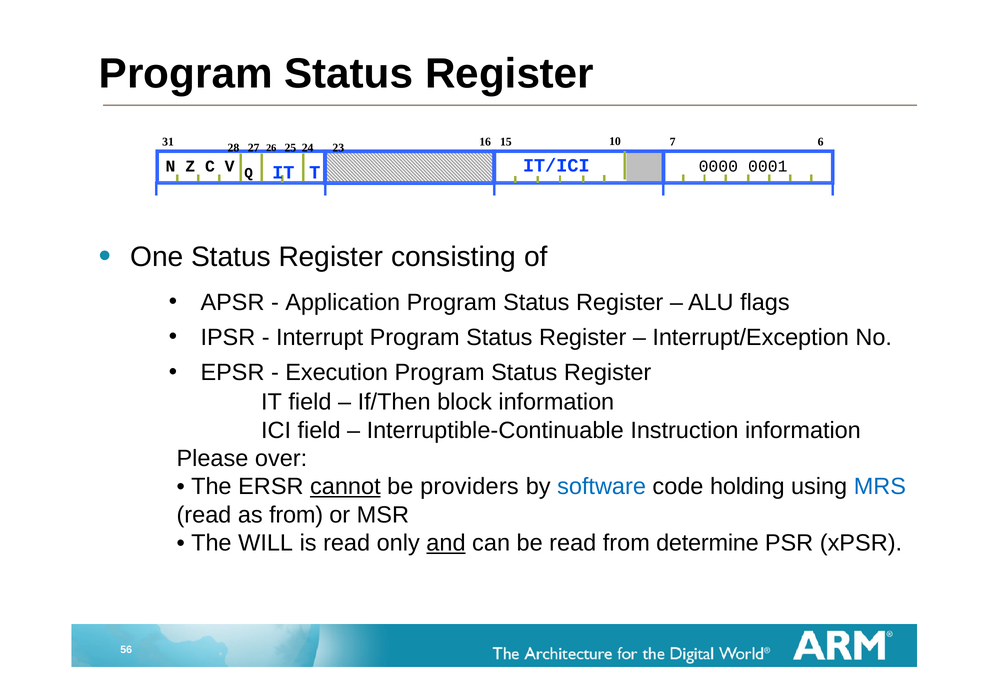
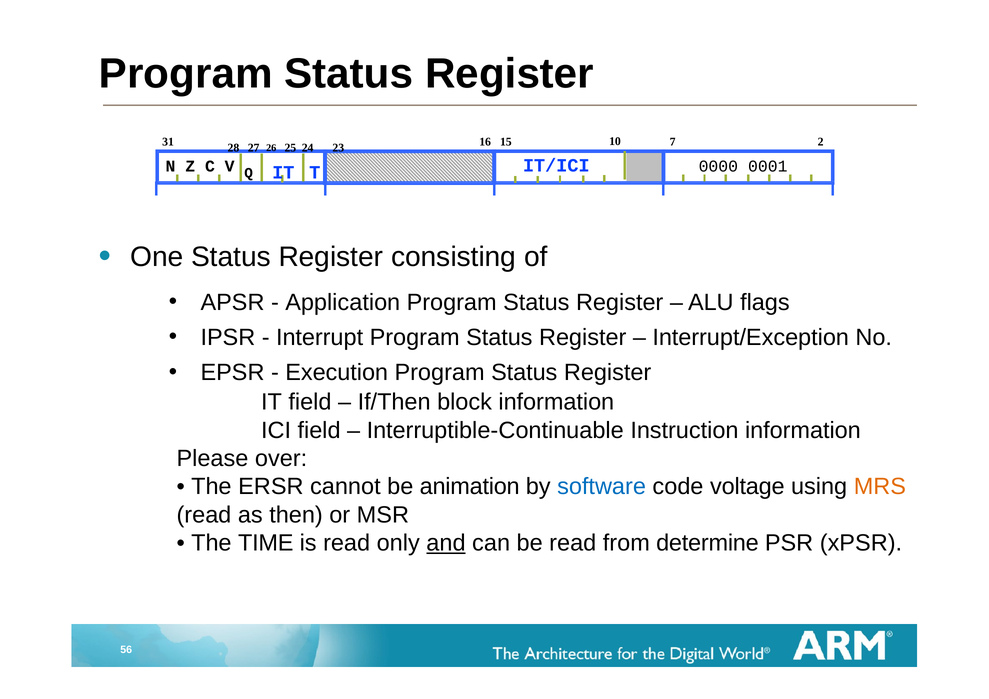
6: 6 -> 2
cannot underline: present -> none
providers: providers -> animation
holding: holding -> voltage
MRS colour: blue -> orange
as from: from -> then
WILL: WILL -> TIME
